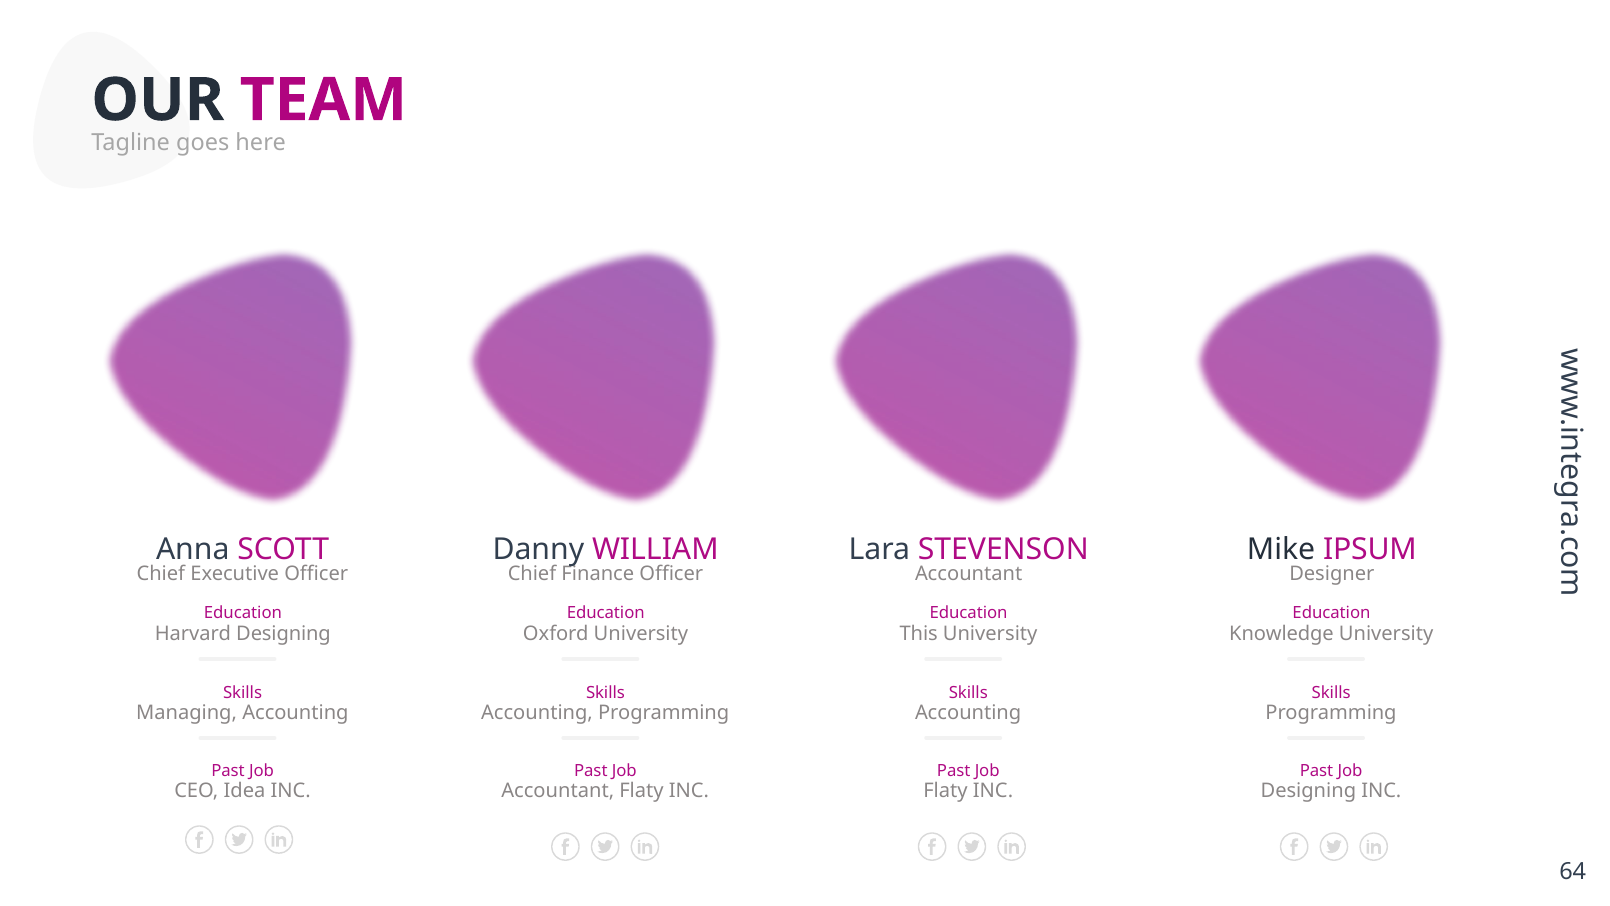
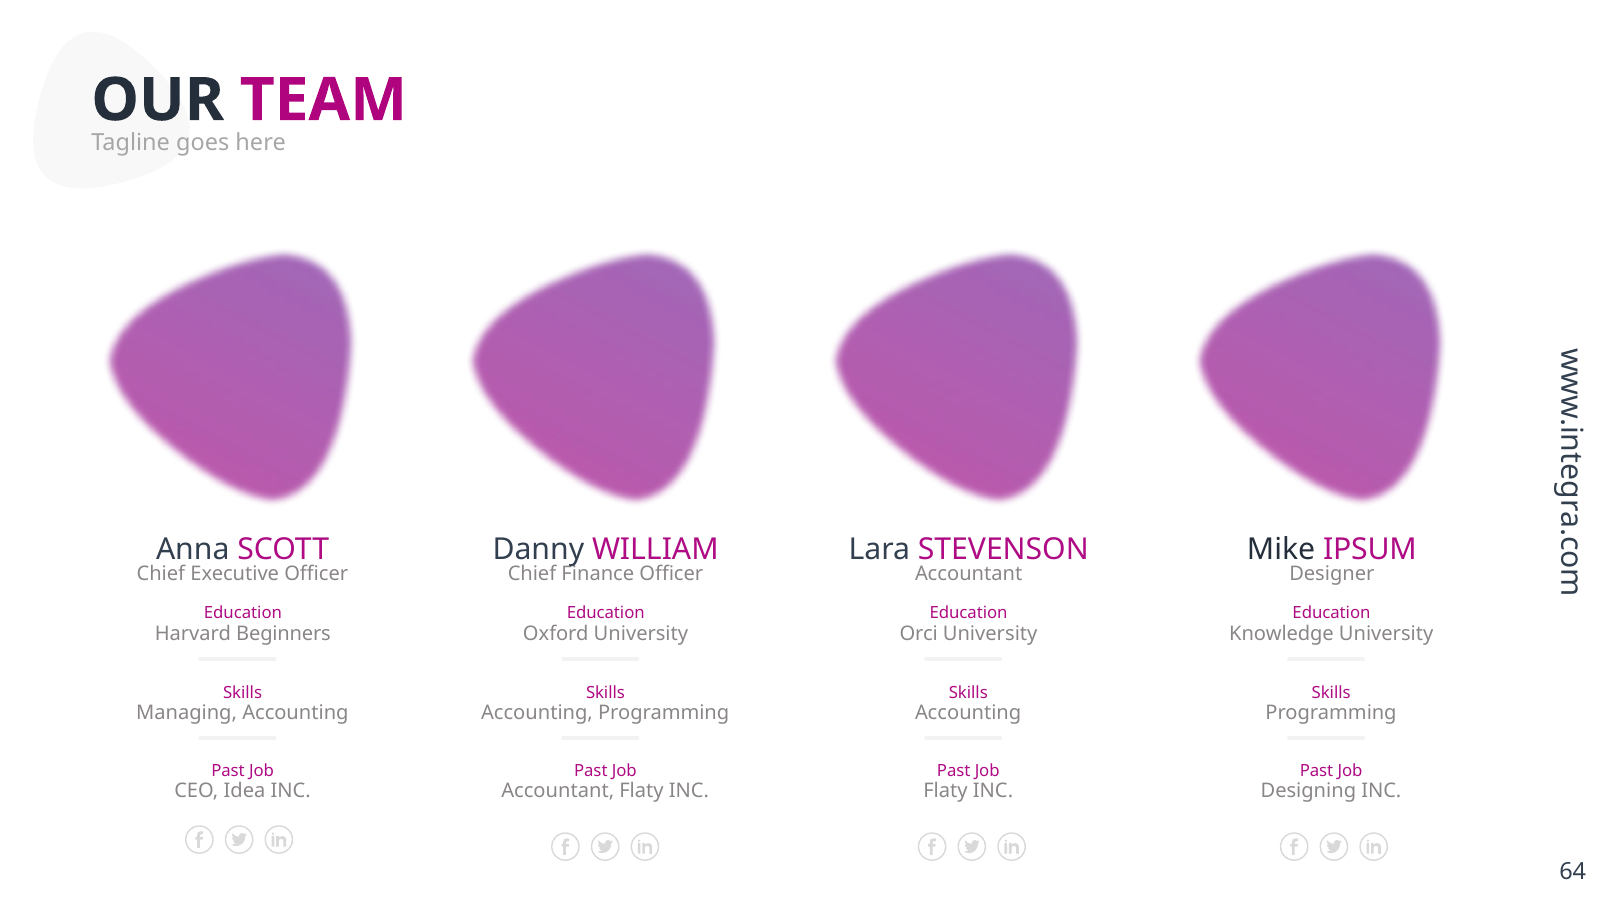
Harvard Designing: Designing -> Beginners
This: This -> Orci
